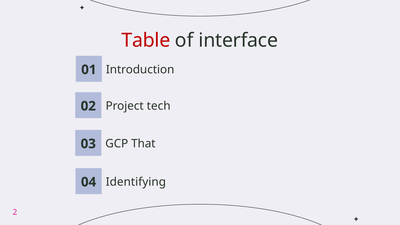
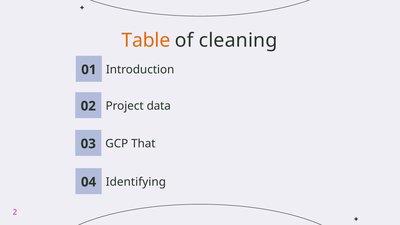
Table colour: red -> orange
interface: interface -> cleaning
tech: tech -> data
